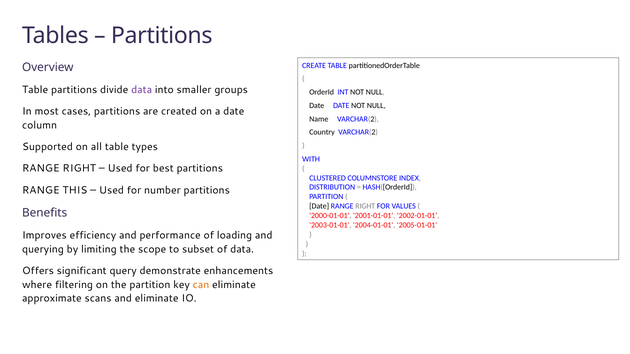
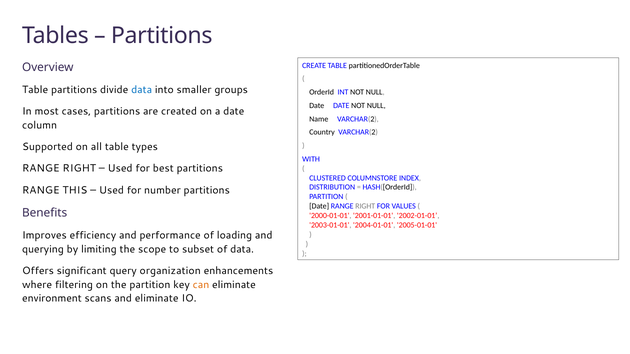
data at (142, 90) colour: purple -> blue
demonstrate: demonstrate -> organization
approximate: approximate -> environment
